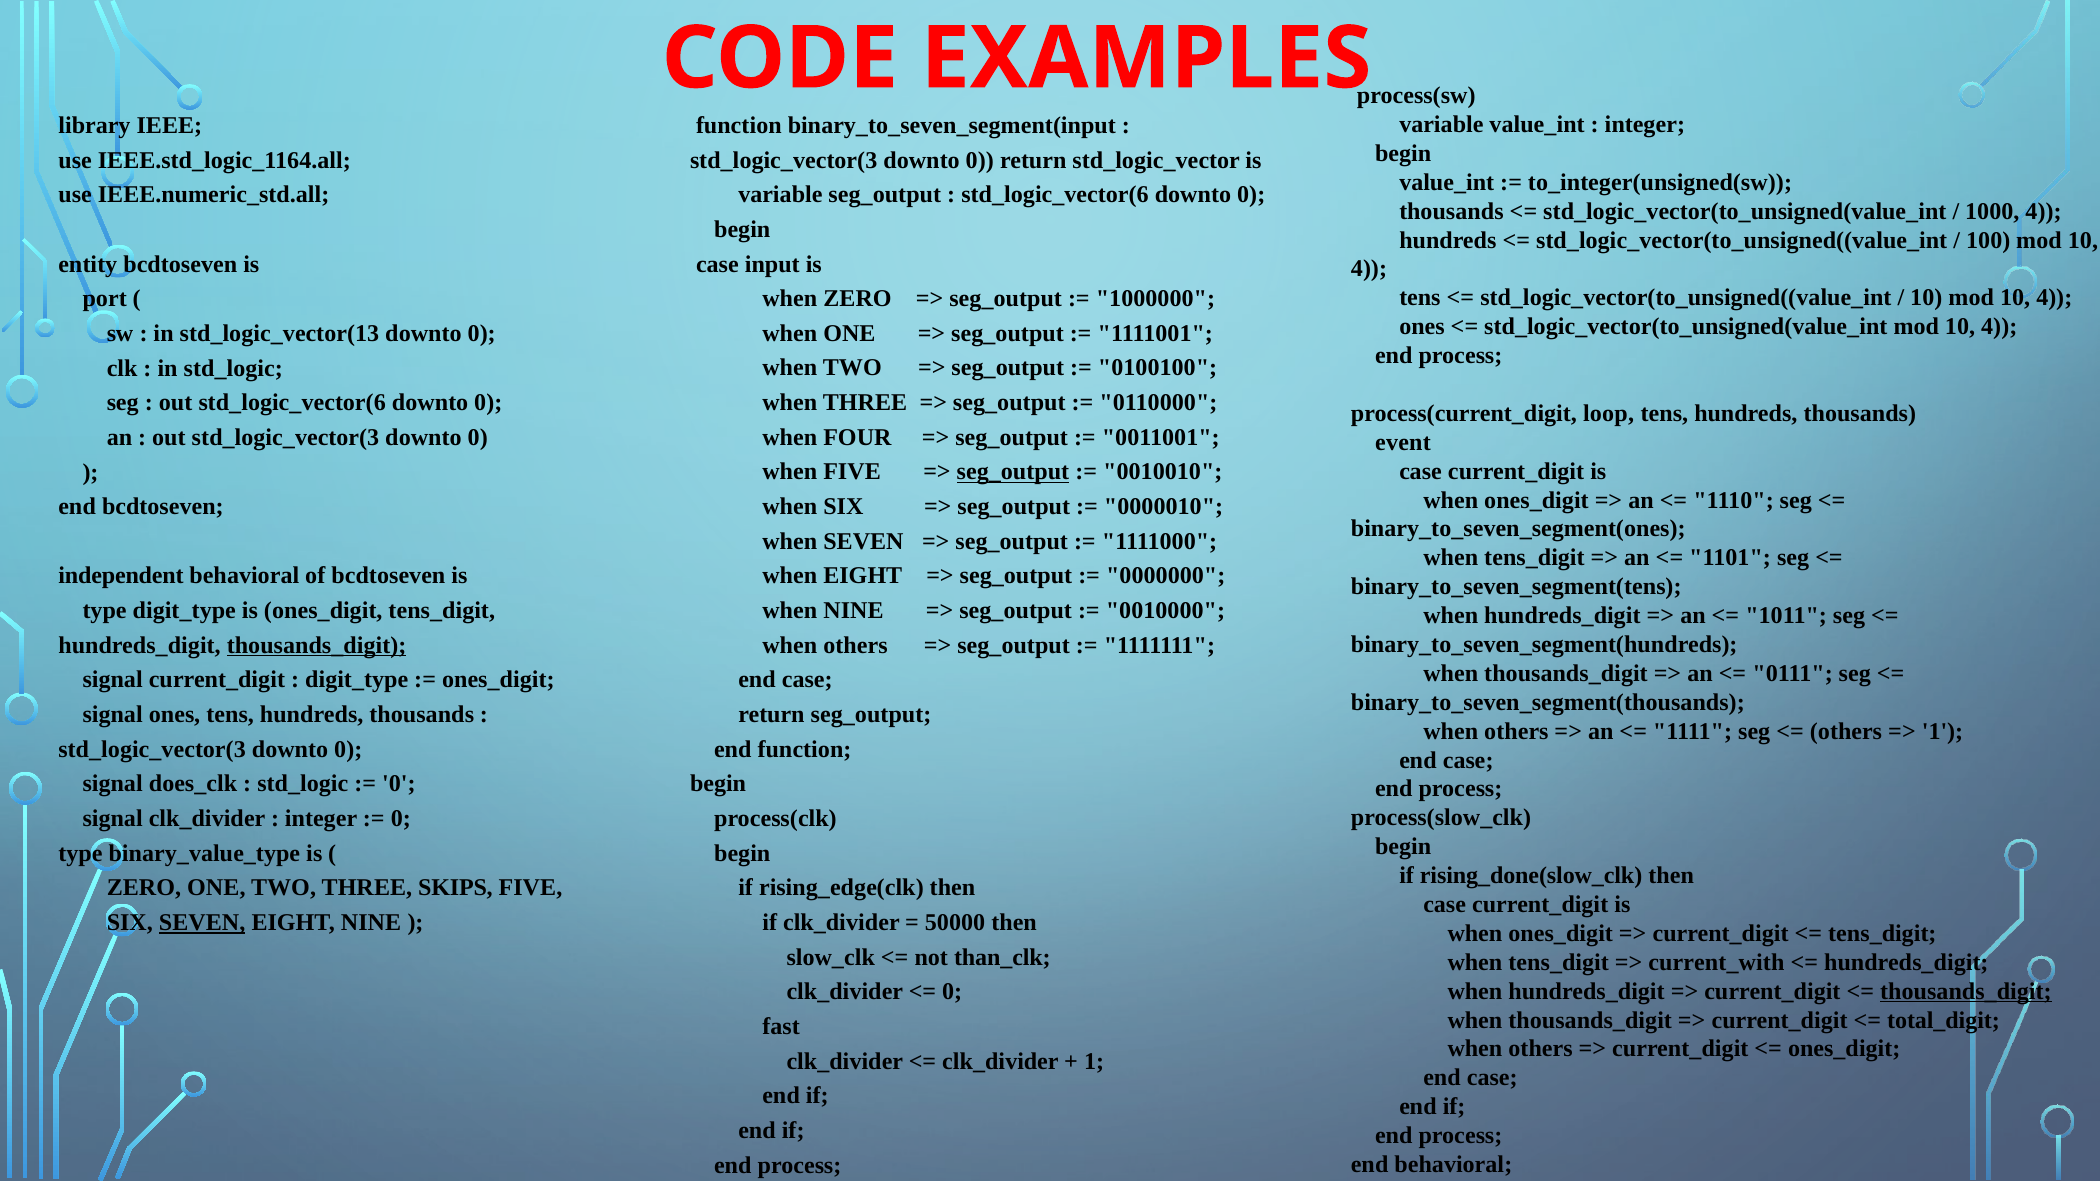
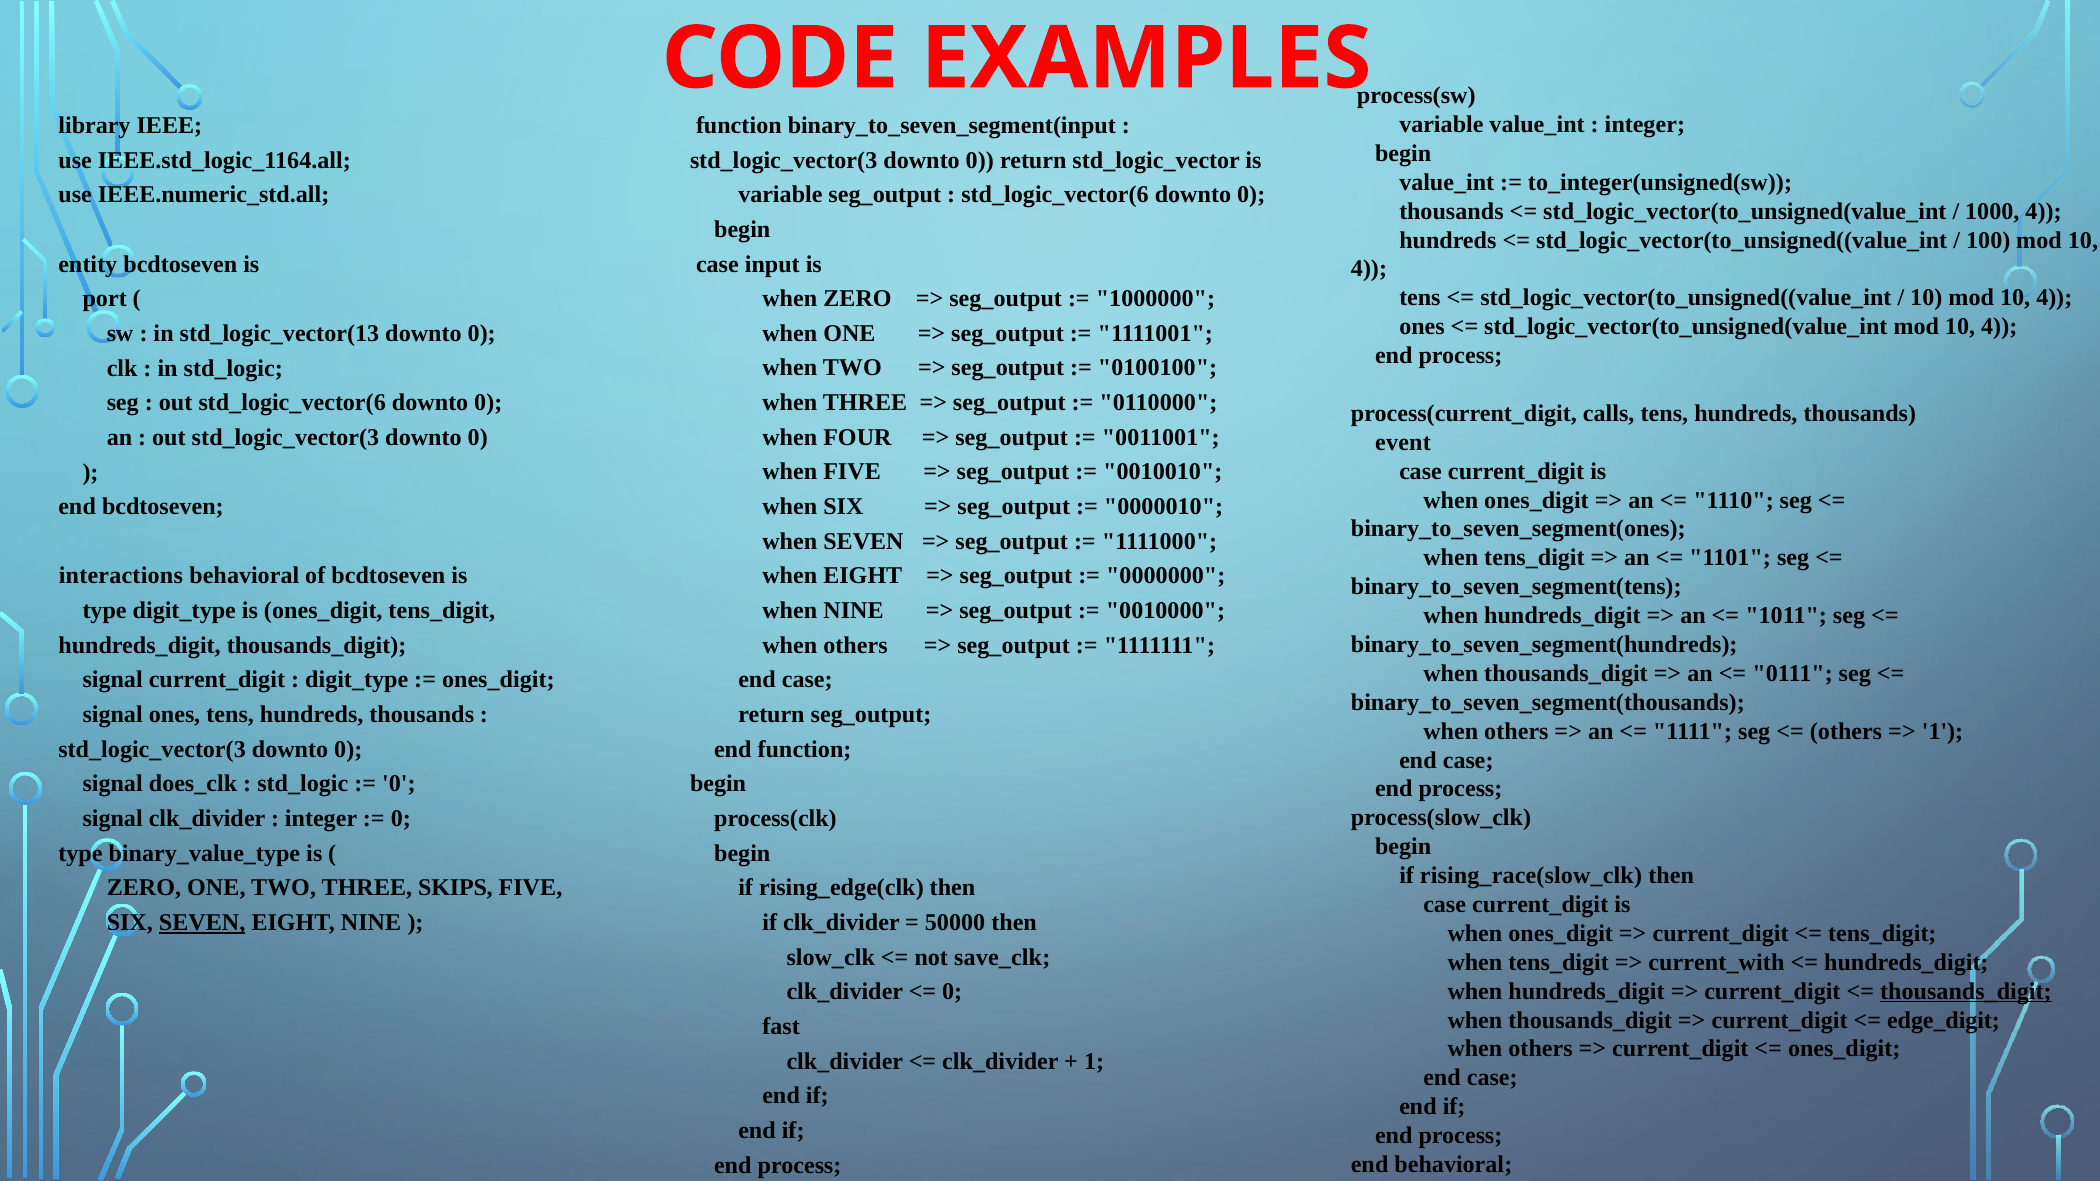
loop: loop -> calls
seg_output at (1013, 472) underline: present -> none
independent: independent -> interactions
thousands_digit at (317, 645) underline: present -> none
rising_done(slow_clk: rising_done(slow_clk -> rising_race(slow_clk
than_clk: than_clk -> save_clk
total_digit: total_digit -> edge_digit
